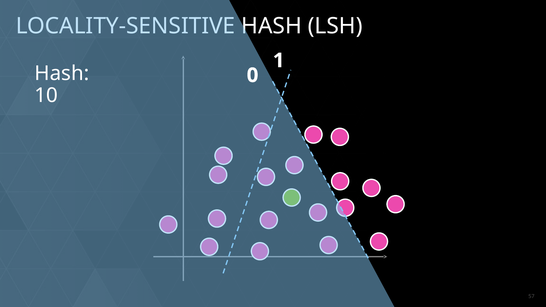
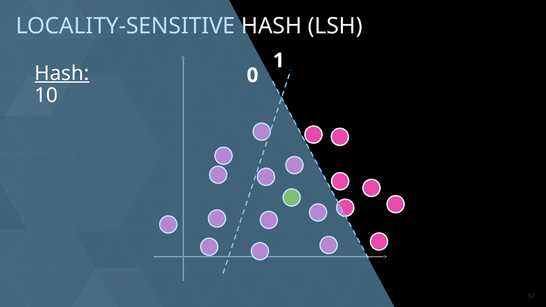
Hash at (62, 73) underline: none -> present
